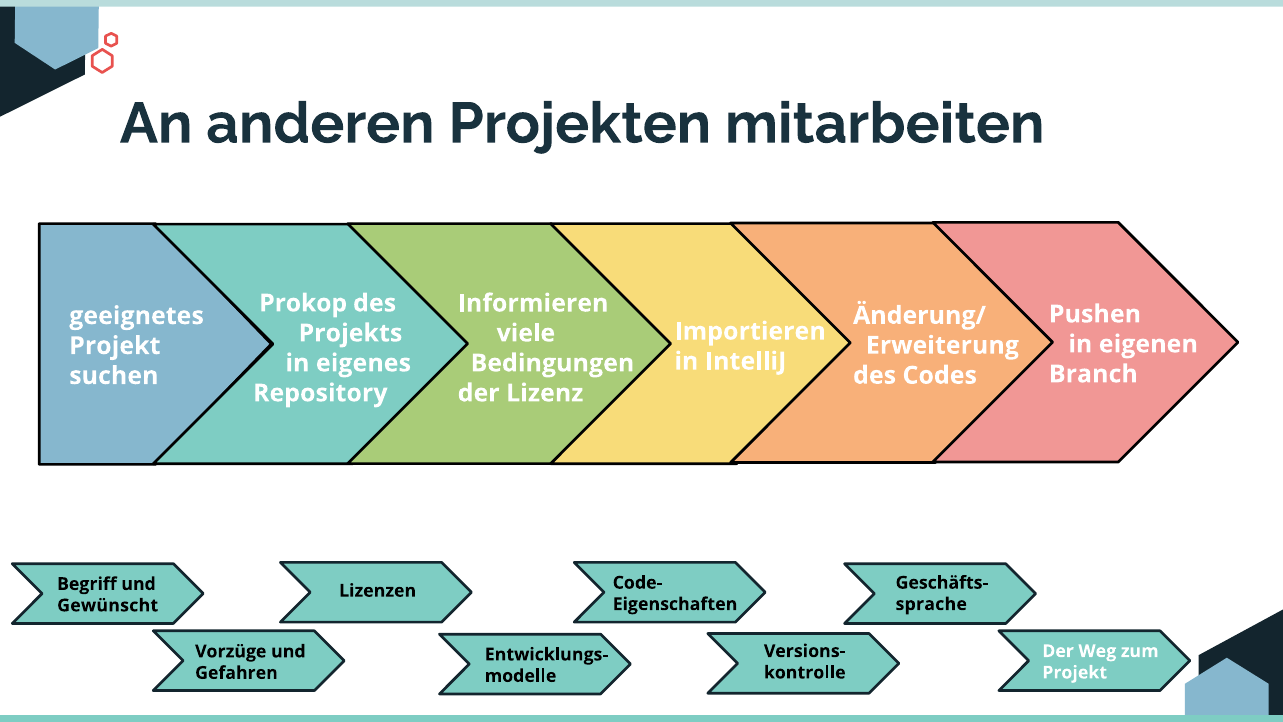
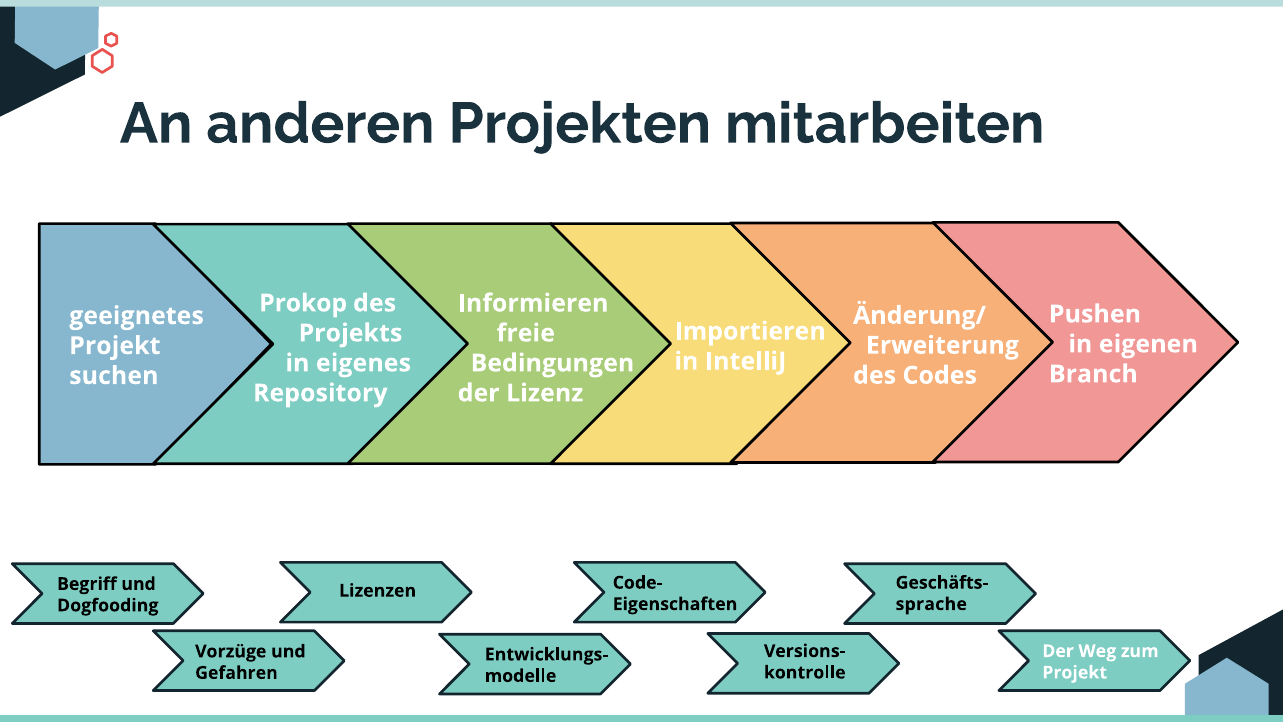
viele: viele -> freie
Gewünscht: Gewünscht -> Dogfooding
